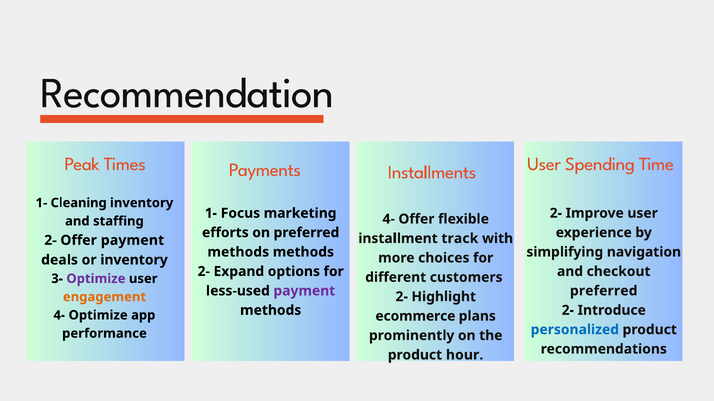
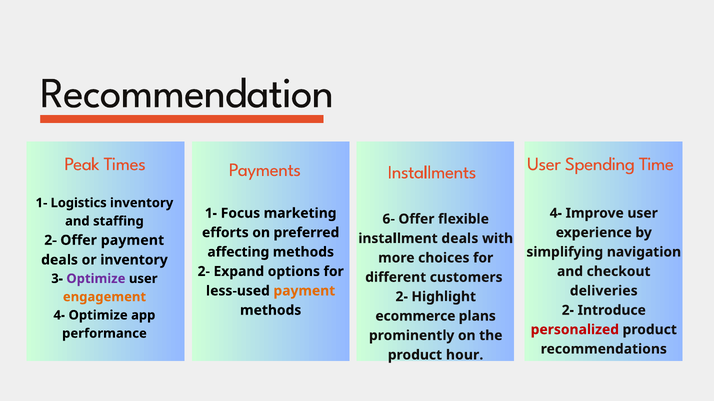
Cleaning: Cleaning -> Logistics
2- at (556, 213): 2- -> 4-
4- at (389, 219): 4- -> 6-
installment track: track -> deals
methods at (238, 252): methods -> affecting
payment at (304, 291) colour: purple -> orange
preferred at (604, 291): preferred -> deliveries
personalized colour: blue -> red
